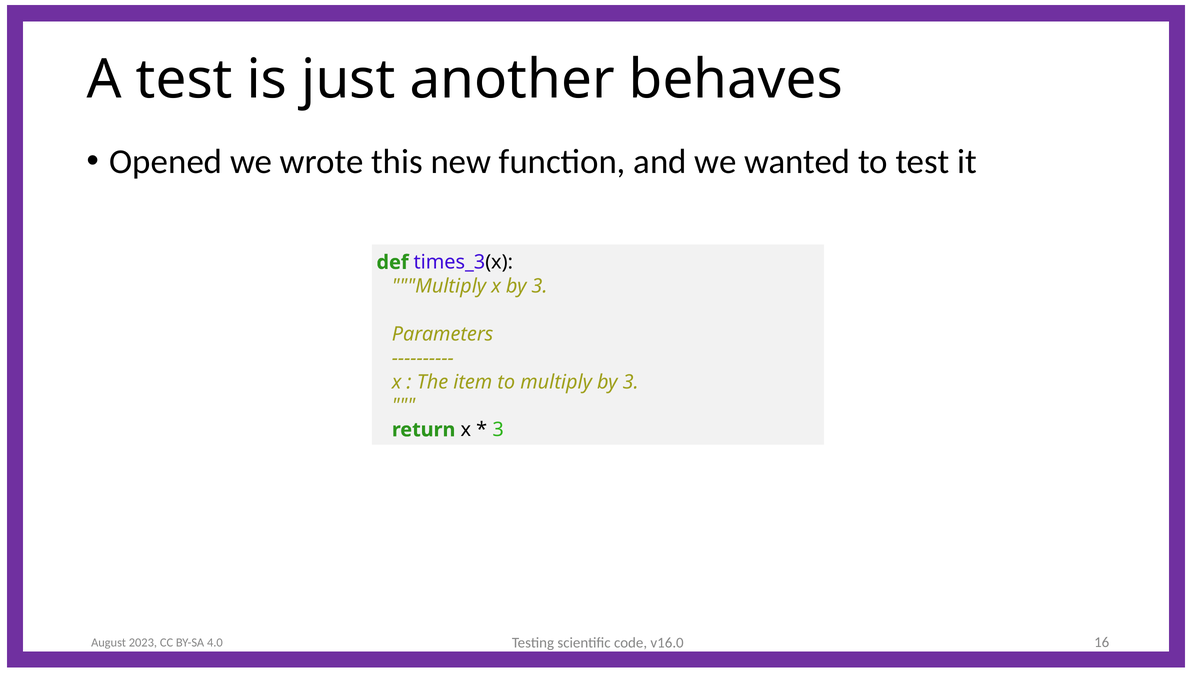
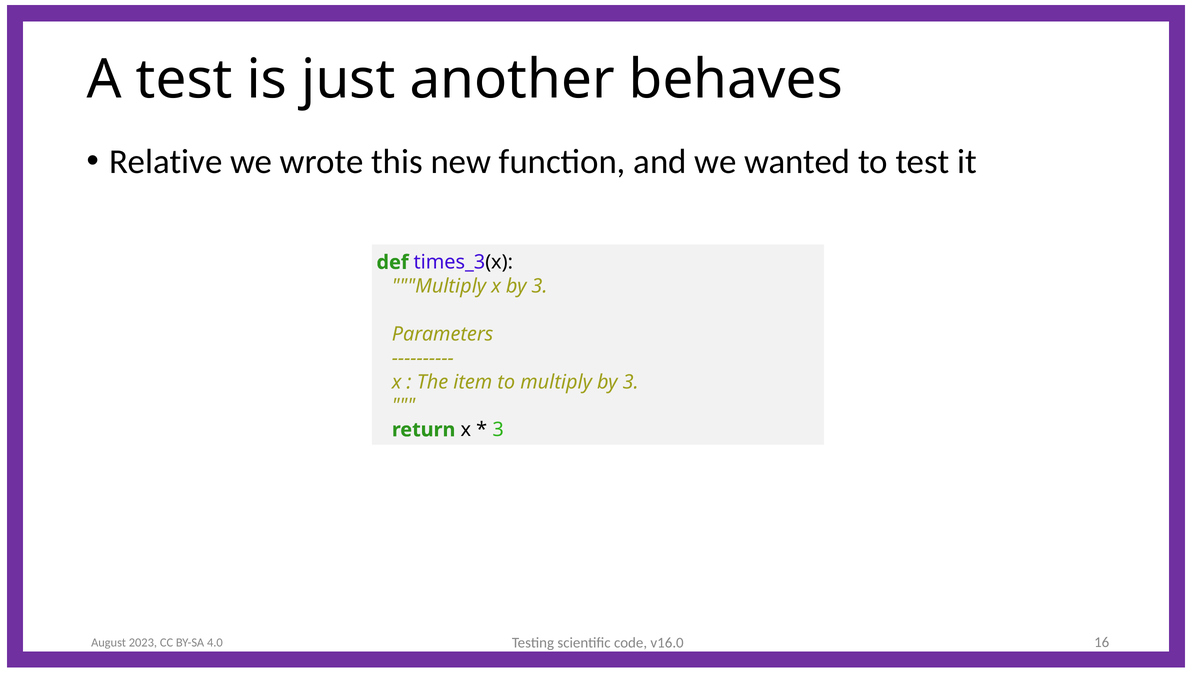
Opened: Opened -> Relative
